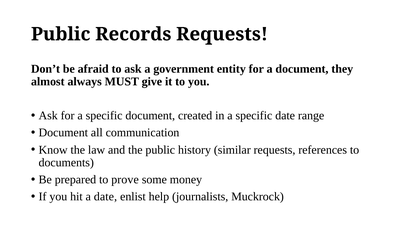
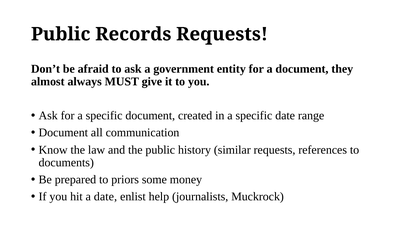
prove: prove -> priors
